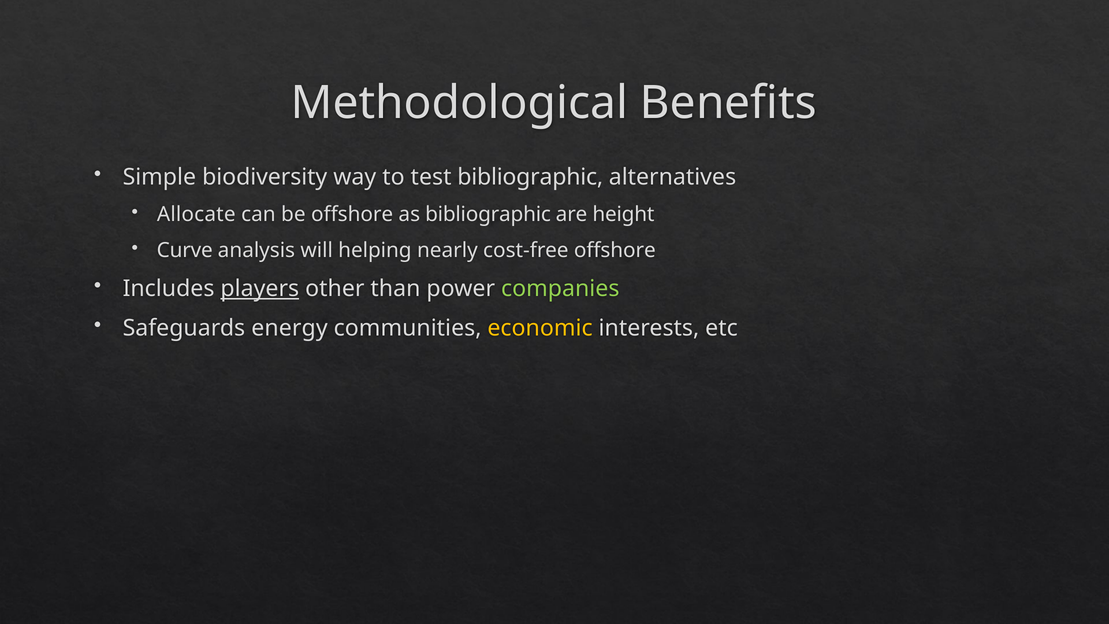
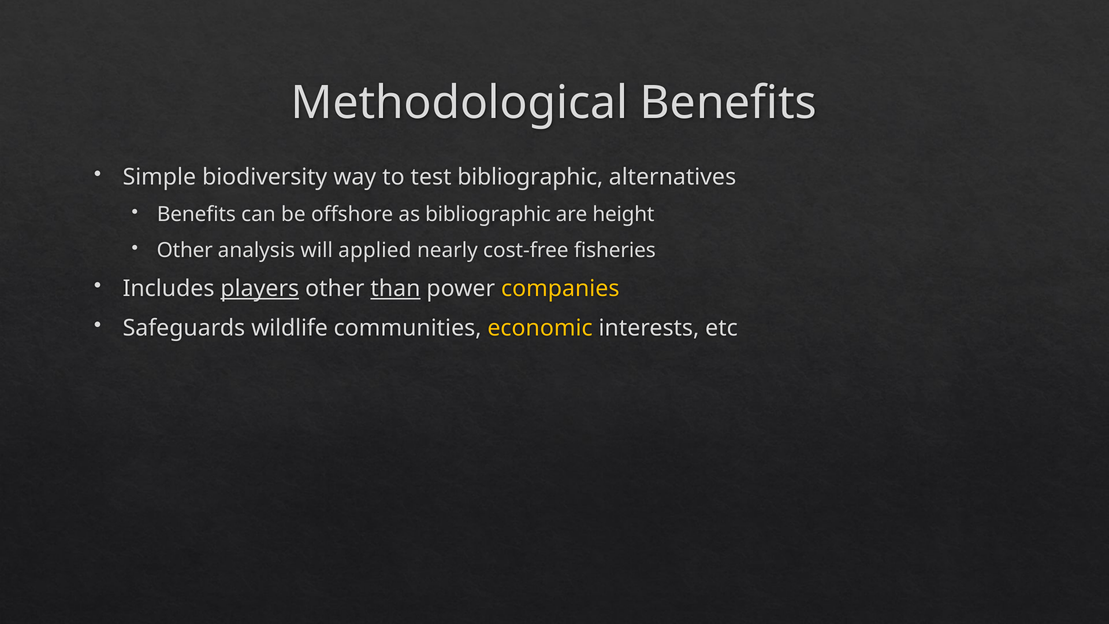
Allocate at (196, 214): Allocate -> Benefits
Curve at (185, 251): Curve -> Other
helping: helping -> applied
cost-free offshore: offshore -> fisheries
than underline: none -> present
companies colour: light green -> yellow
energy: energy -> wildlife
